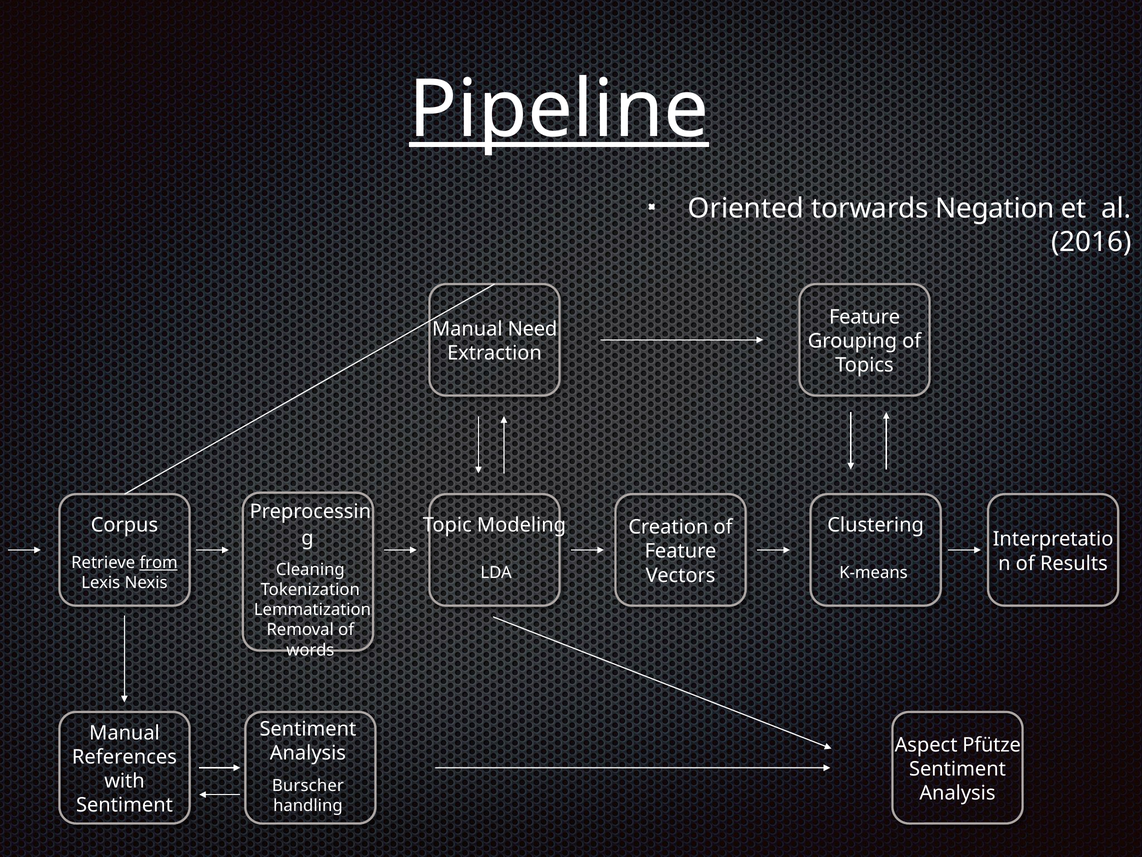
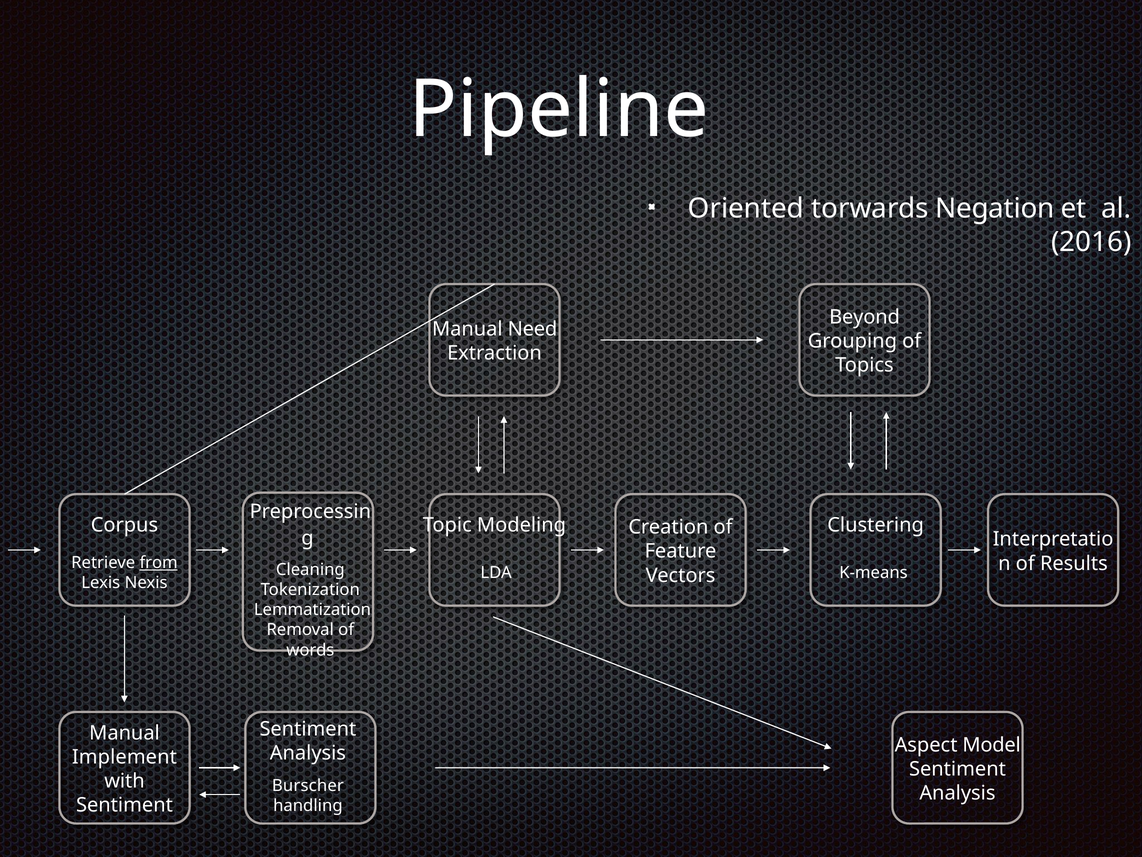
Pipeline underline: present -> none
Feature at (865, 317): Feature -> Beyond
Pfütze: Pfütze -> Model
References: References -> Implement
